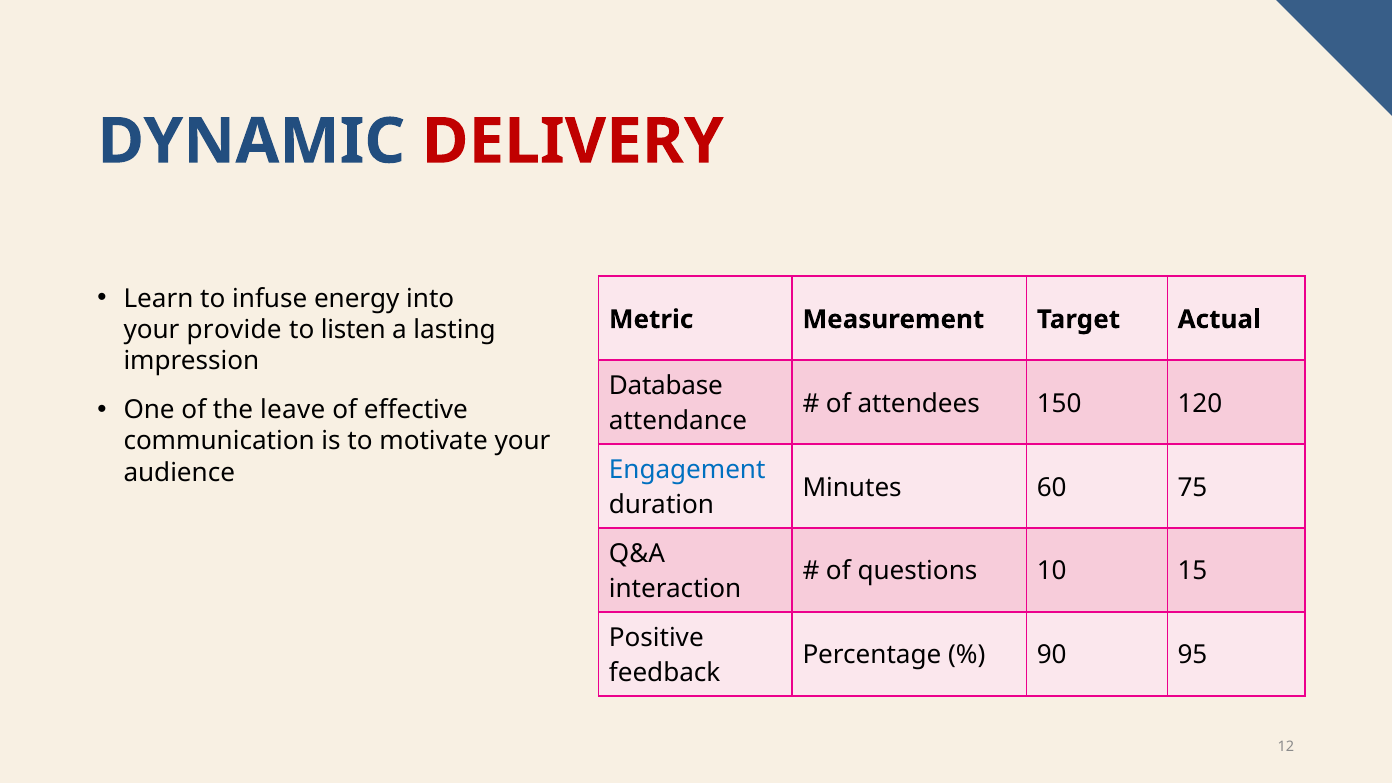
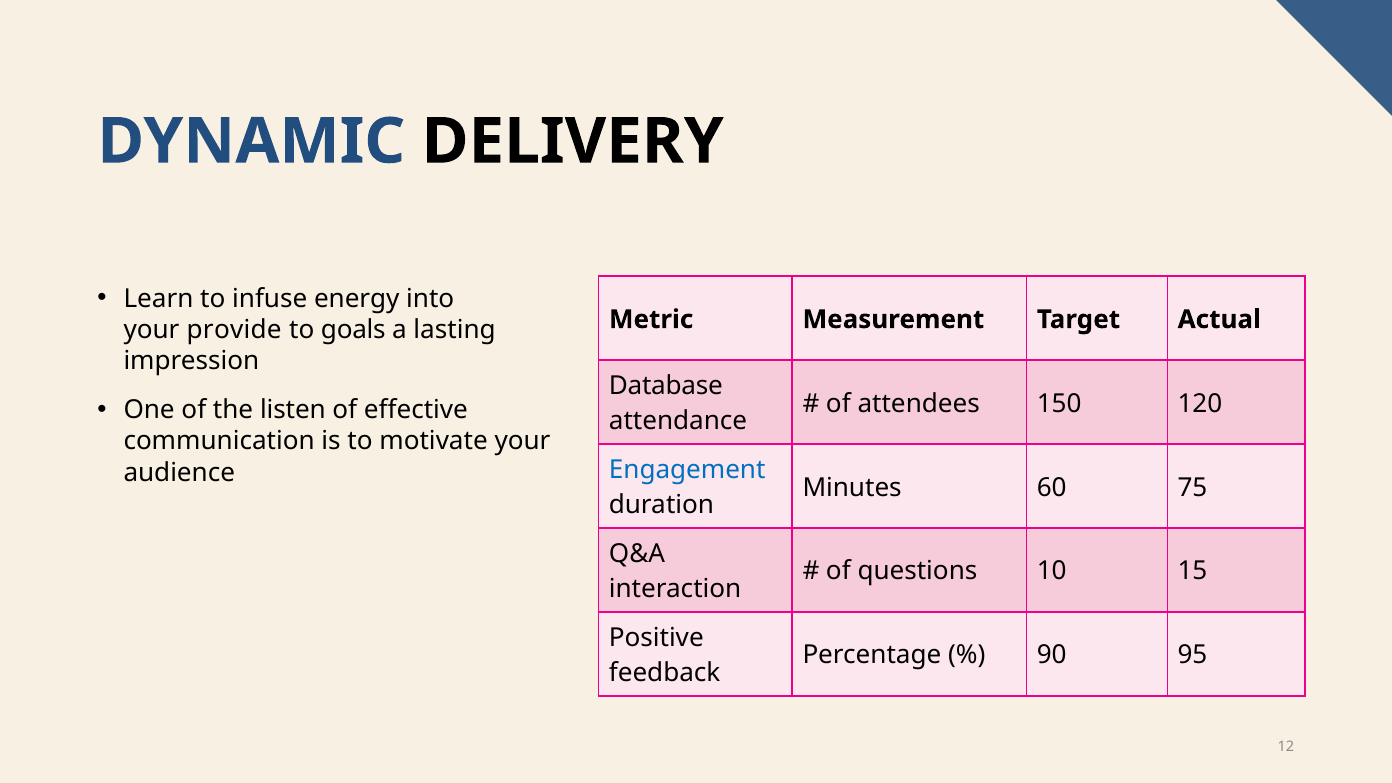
DELIVERY colour: red -> black
listen: listen -> goals
leave: leave -> listen
